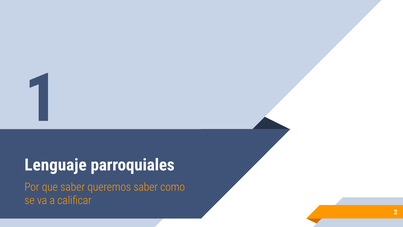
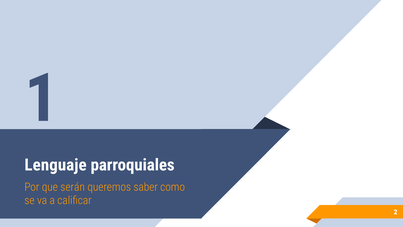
que saber: saber -> serán
